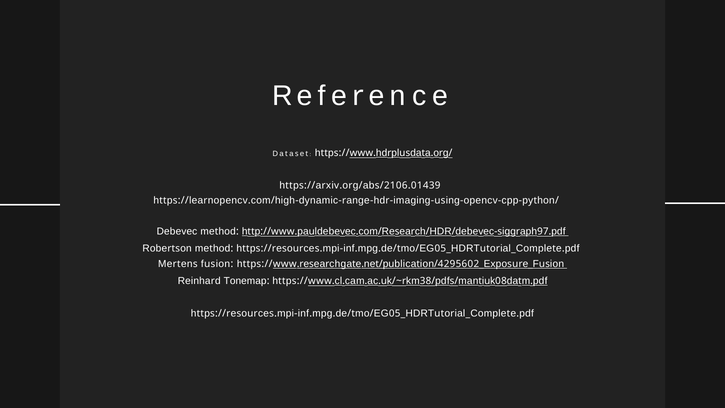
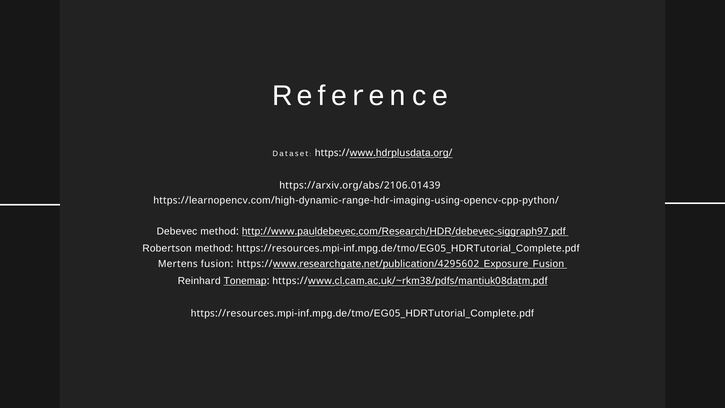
Tonemap underline: none -> present
